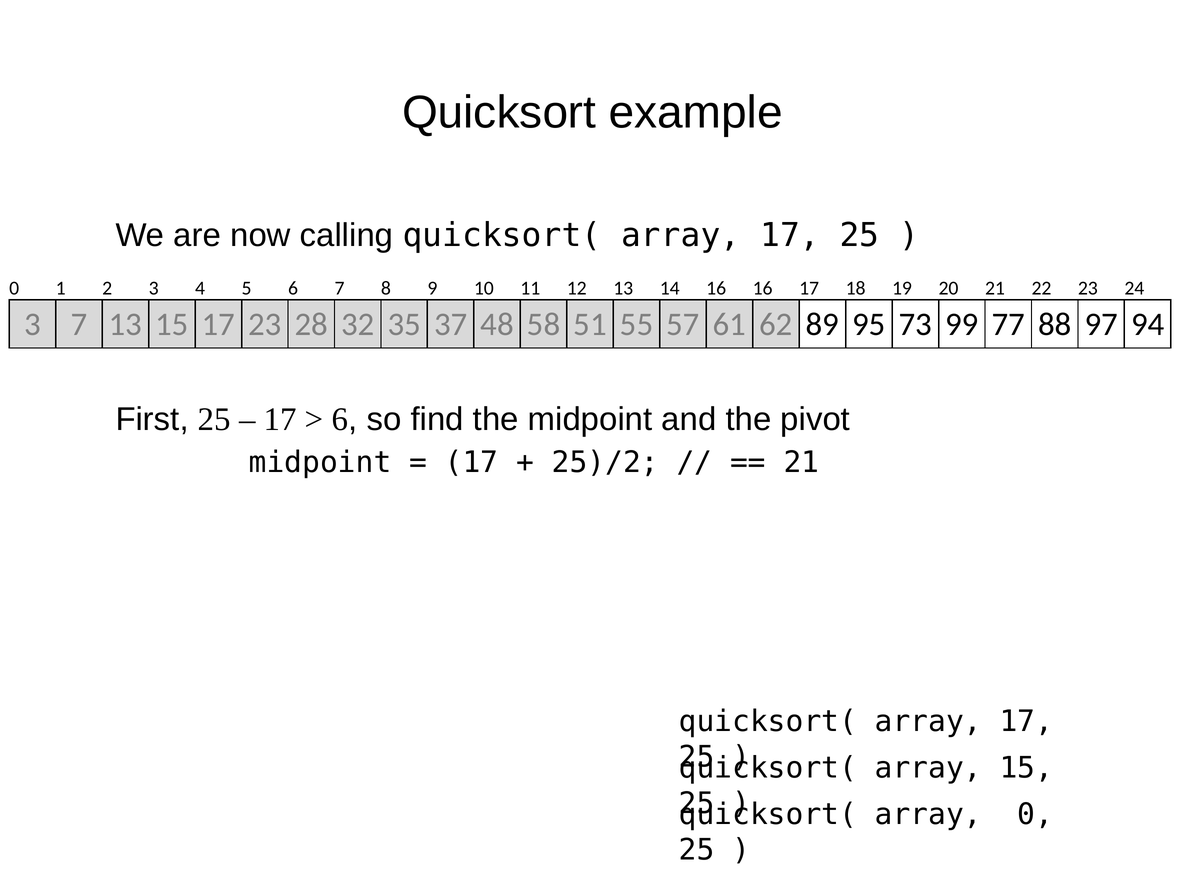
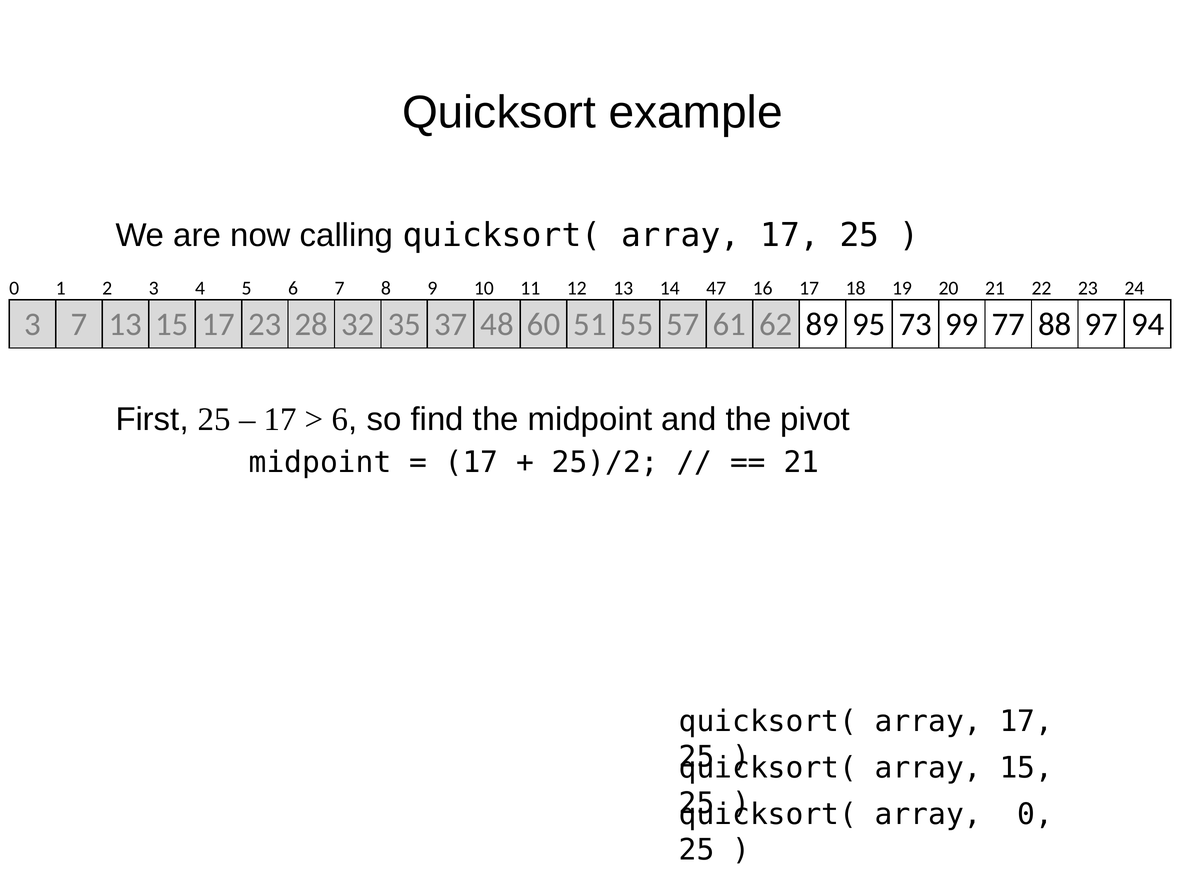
14 16: 16 -> 47
58: 58 -> 60
